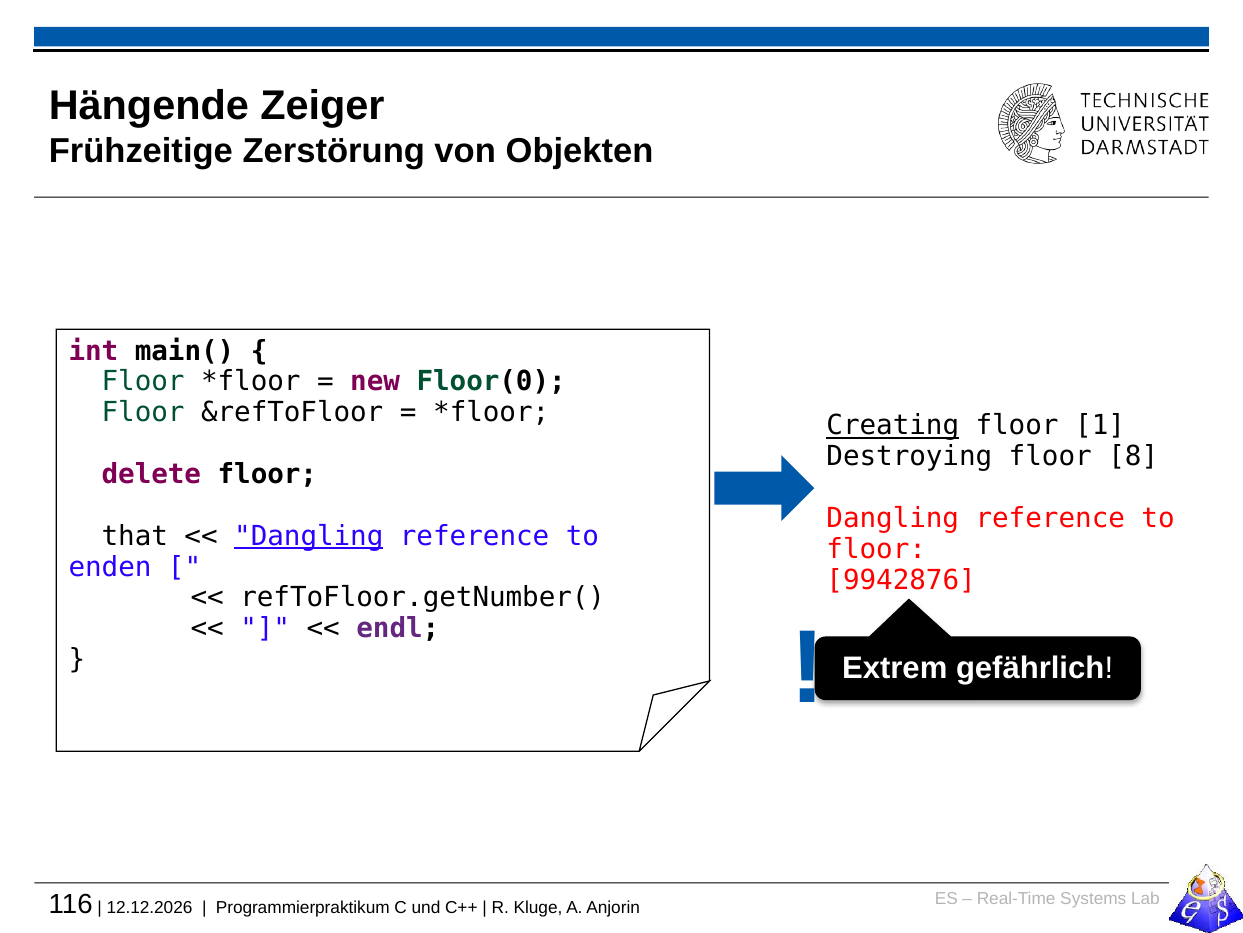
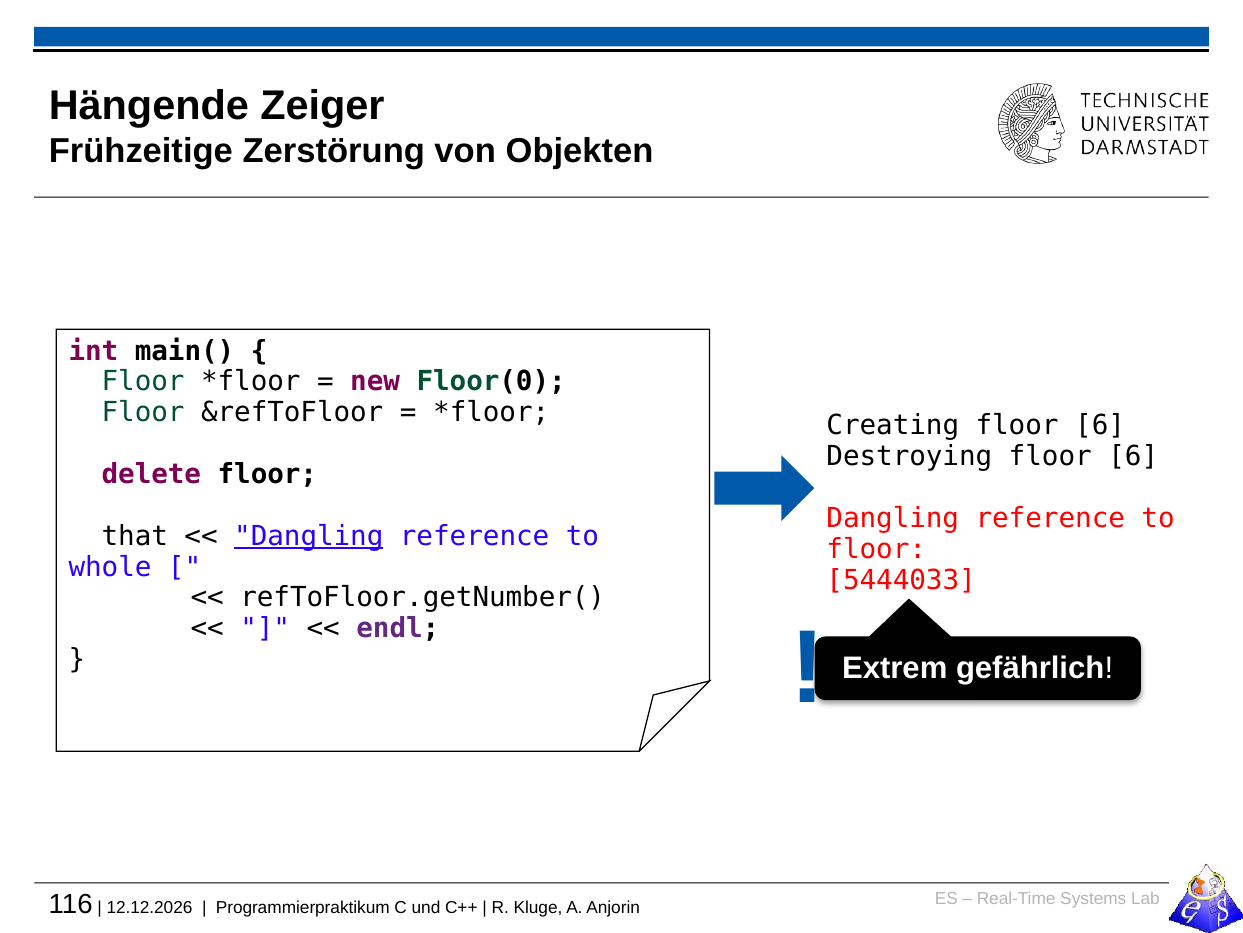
Creating underline: present -> none
1 at (1100, 426): 1 -> 6
Destroying floor 8: 8 -> 6
enden: enden -> whole
9942876: 9942876 -> 5444033
